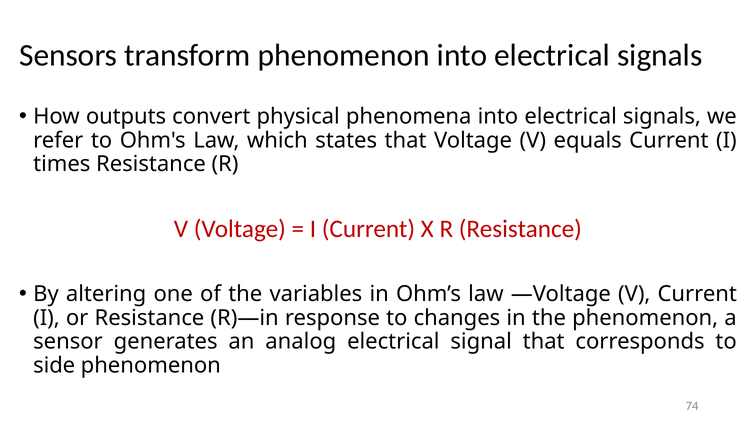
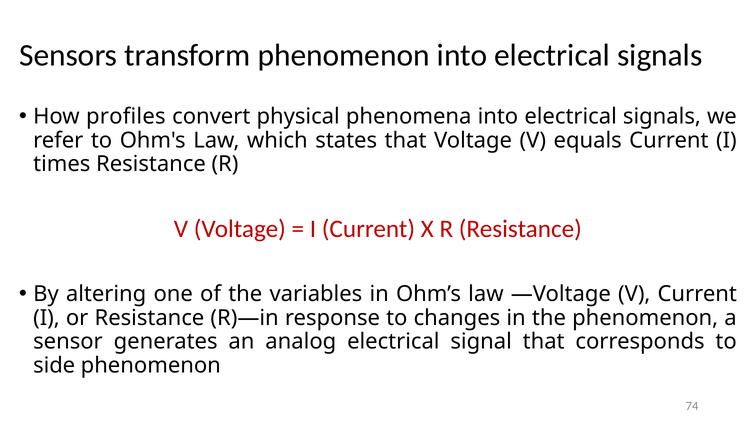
outputs: outputs -> profiles
